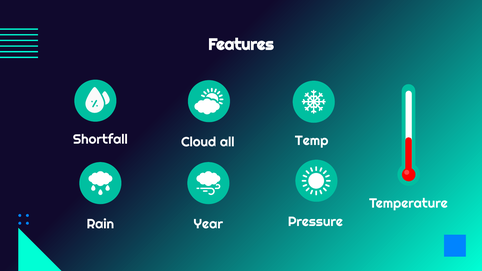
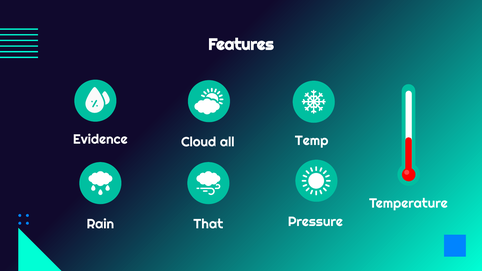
Shortfall: Shortfall -> Evidence
Year: Year -> That
